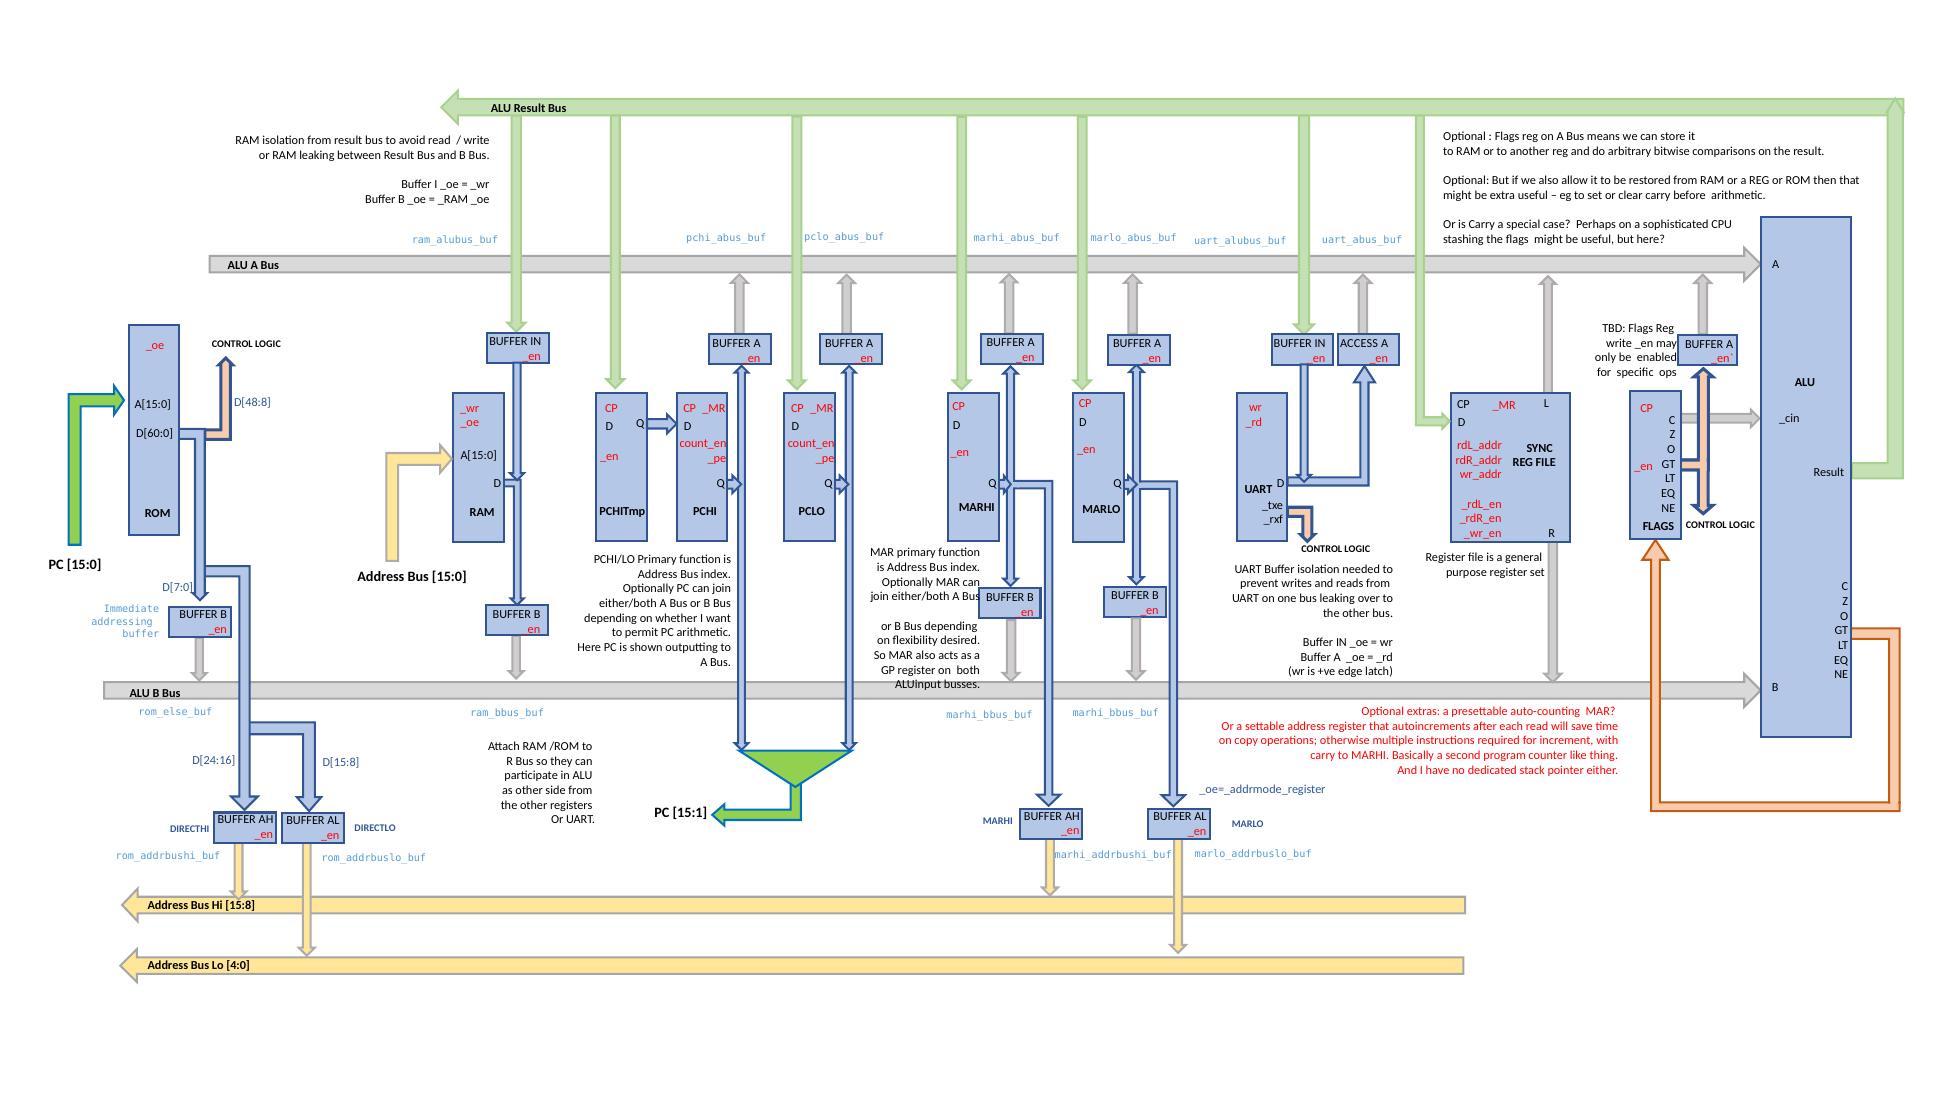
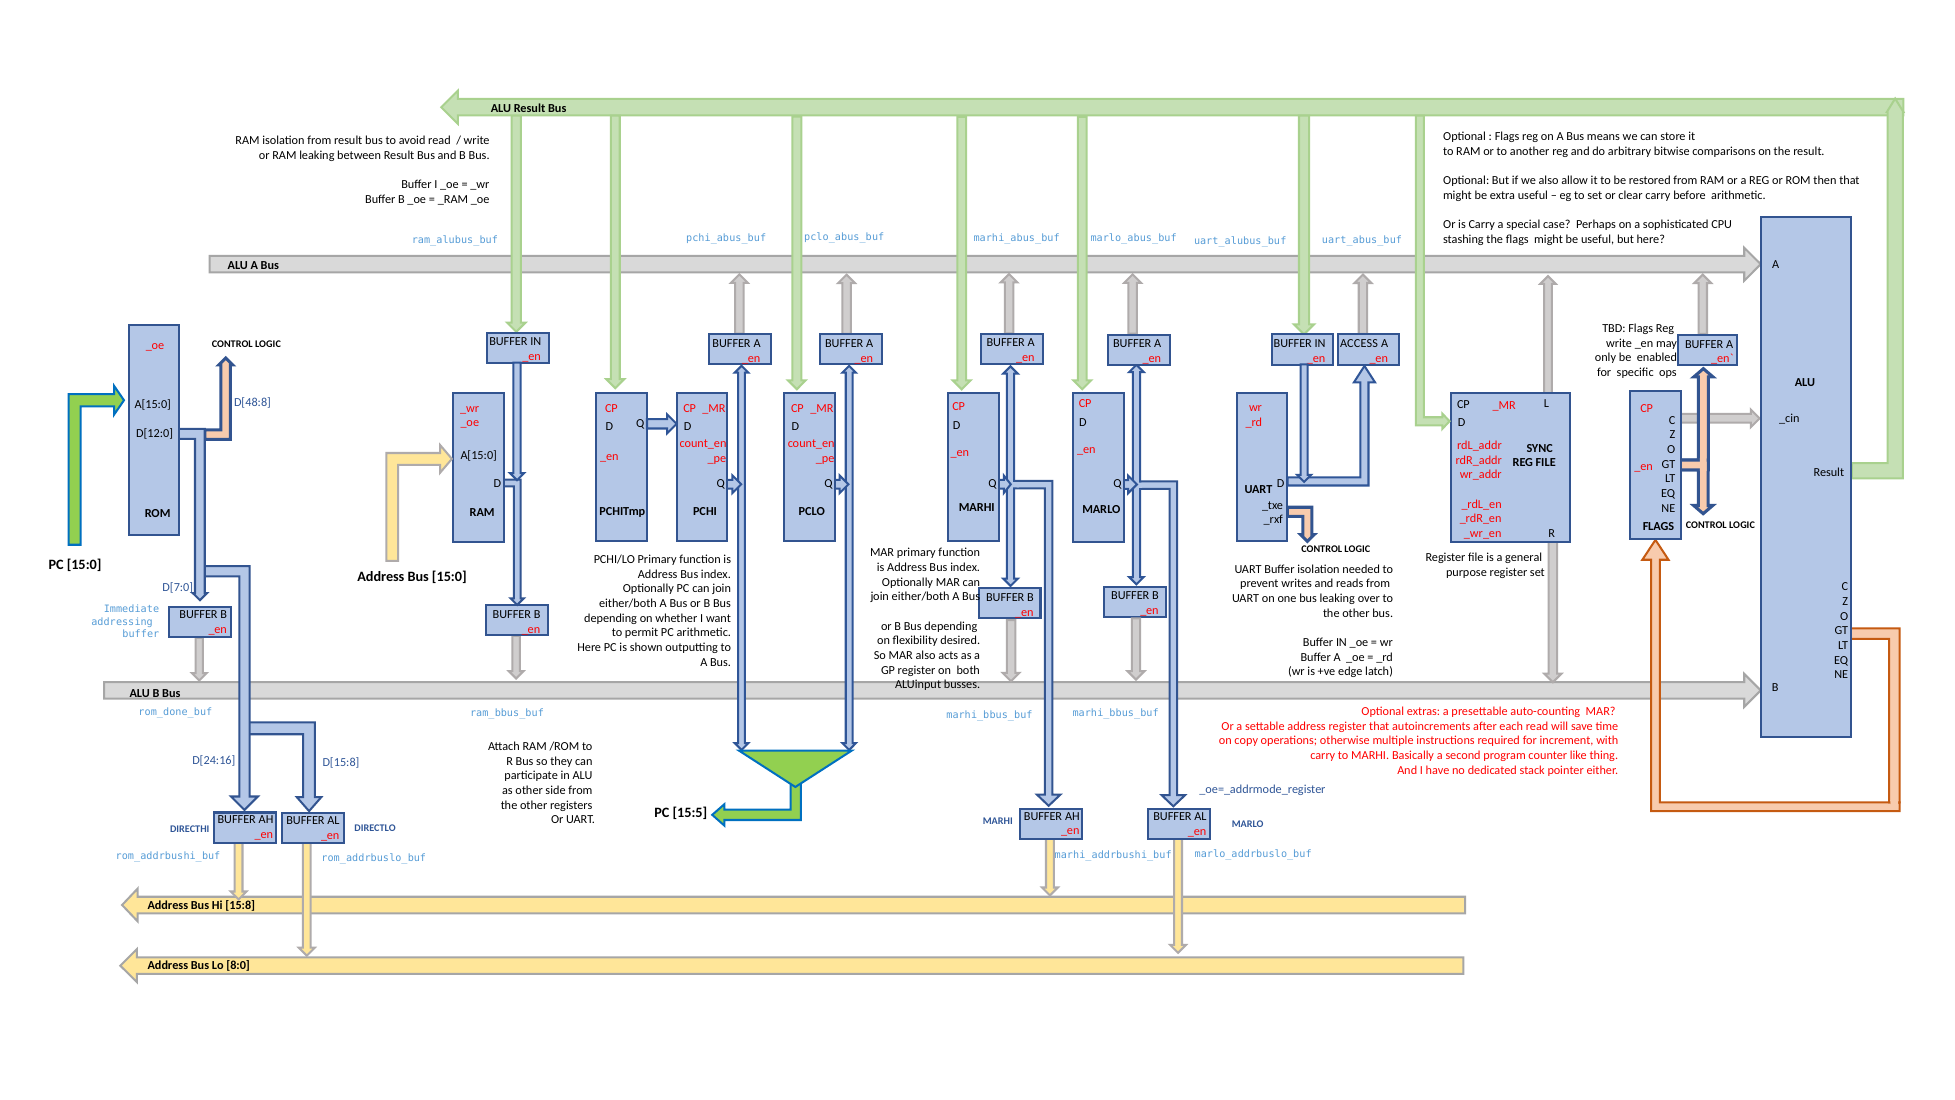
D[60:0: D[60:0 -> D[12:0
rom_else_buf: rom_else_buf -> rom_done_buf
15:1: 15:1 -> 15:5
4:0: 4:0 -> 8:0
